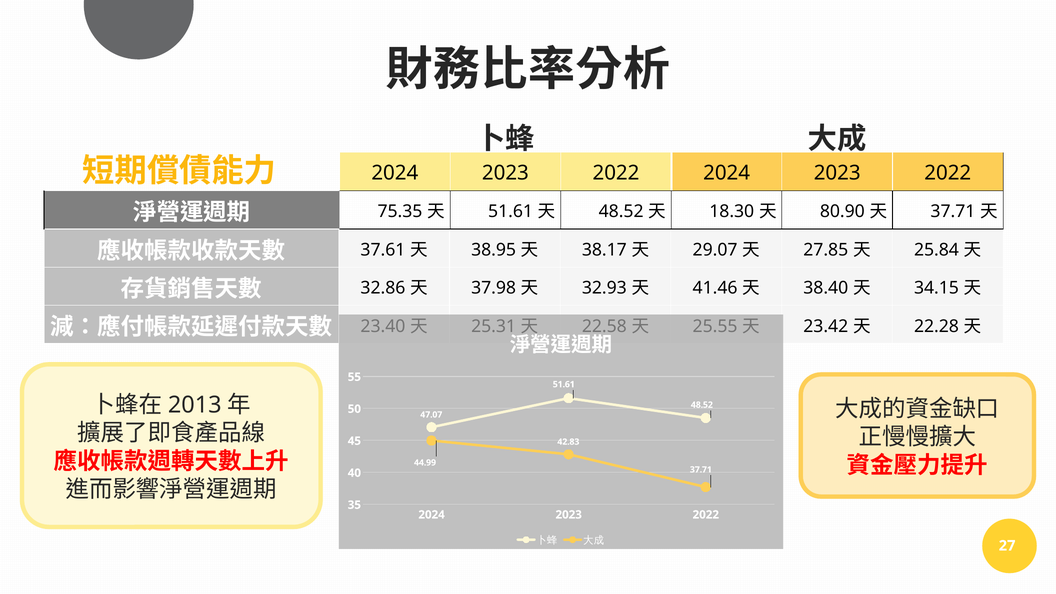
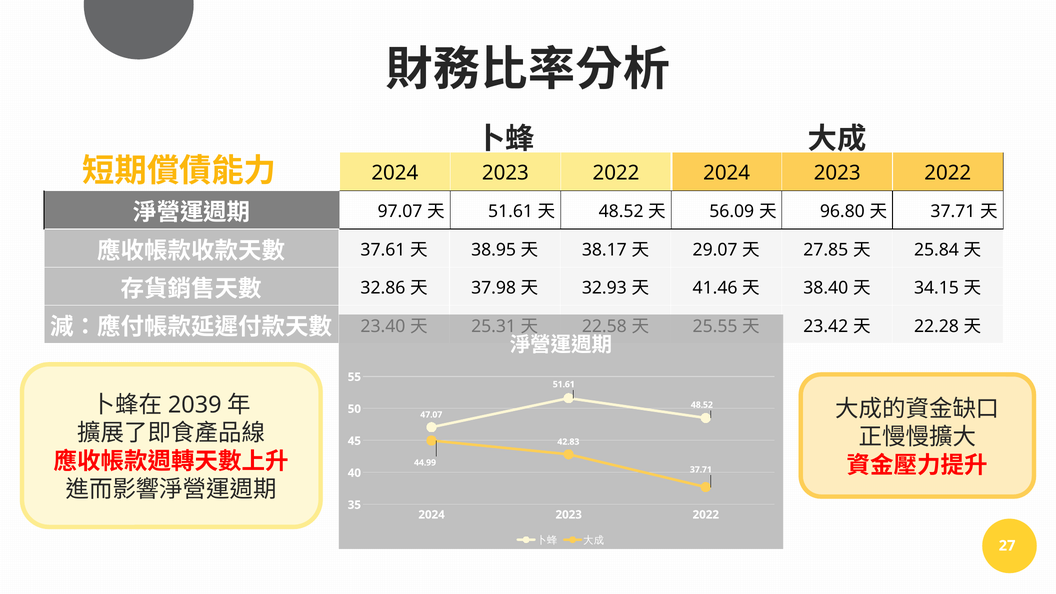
75.35: 75.35 -> 97.07
18.30: 18.30 -> 56.09
80.90: 80.90 -> 96.80
2013: 2013 -> 2039
